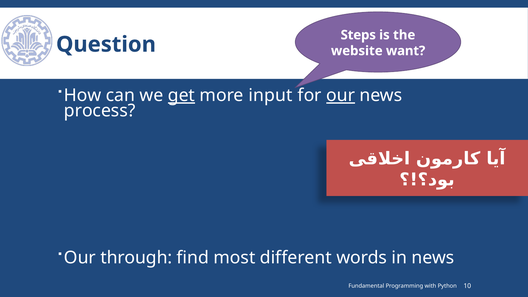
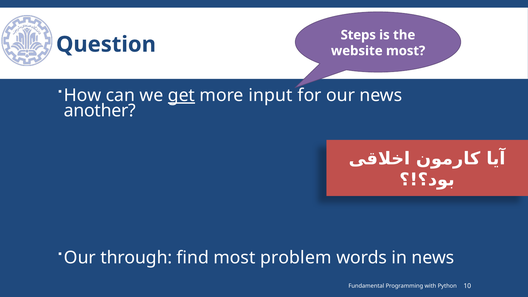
website want: want -> most
our at (341, 95) underline: present -> none
process: process -> another
different: different -> problem
